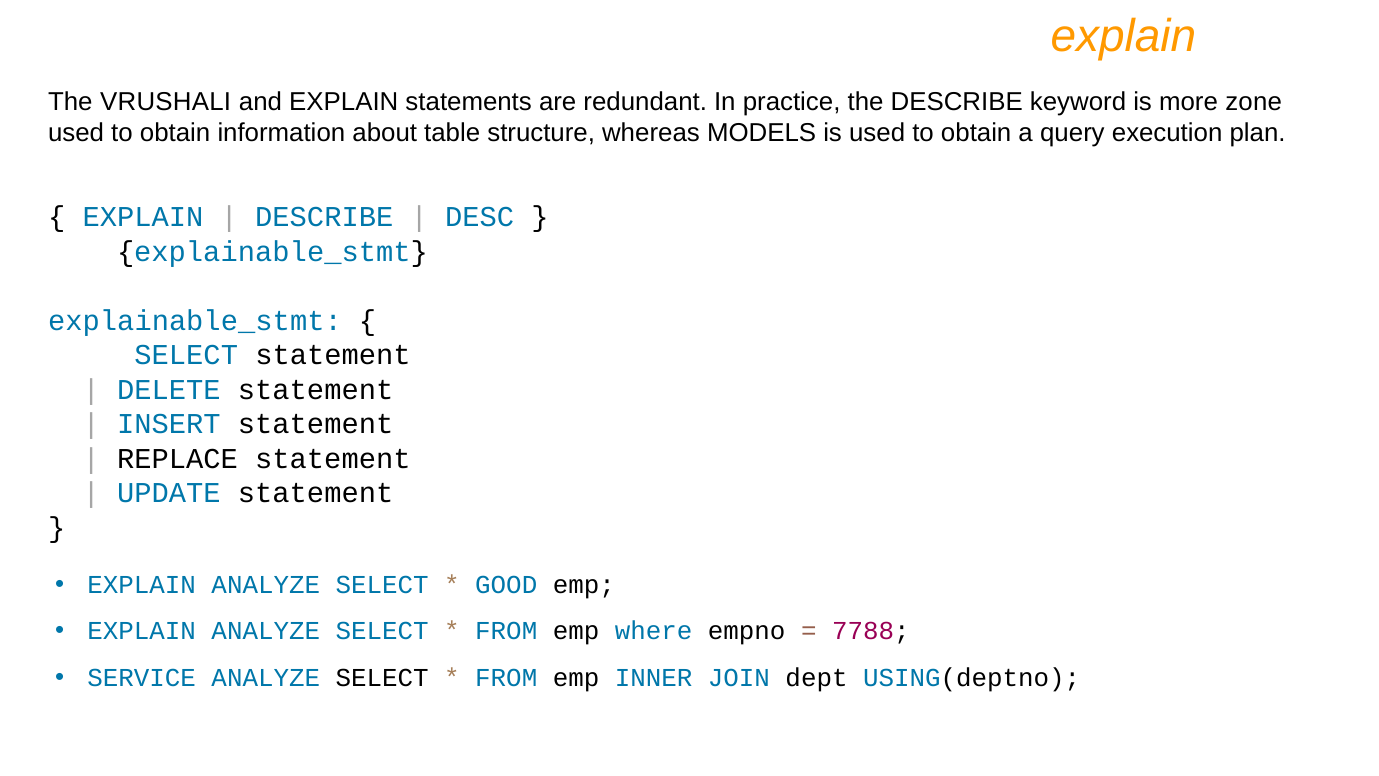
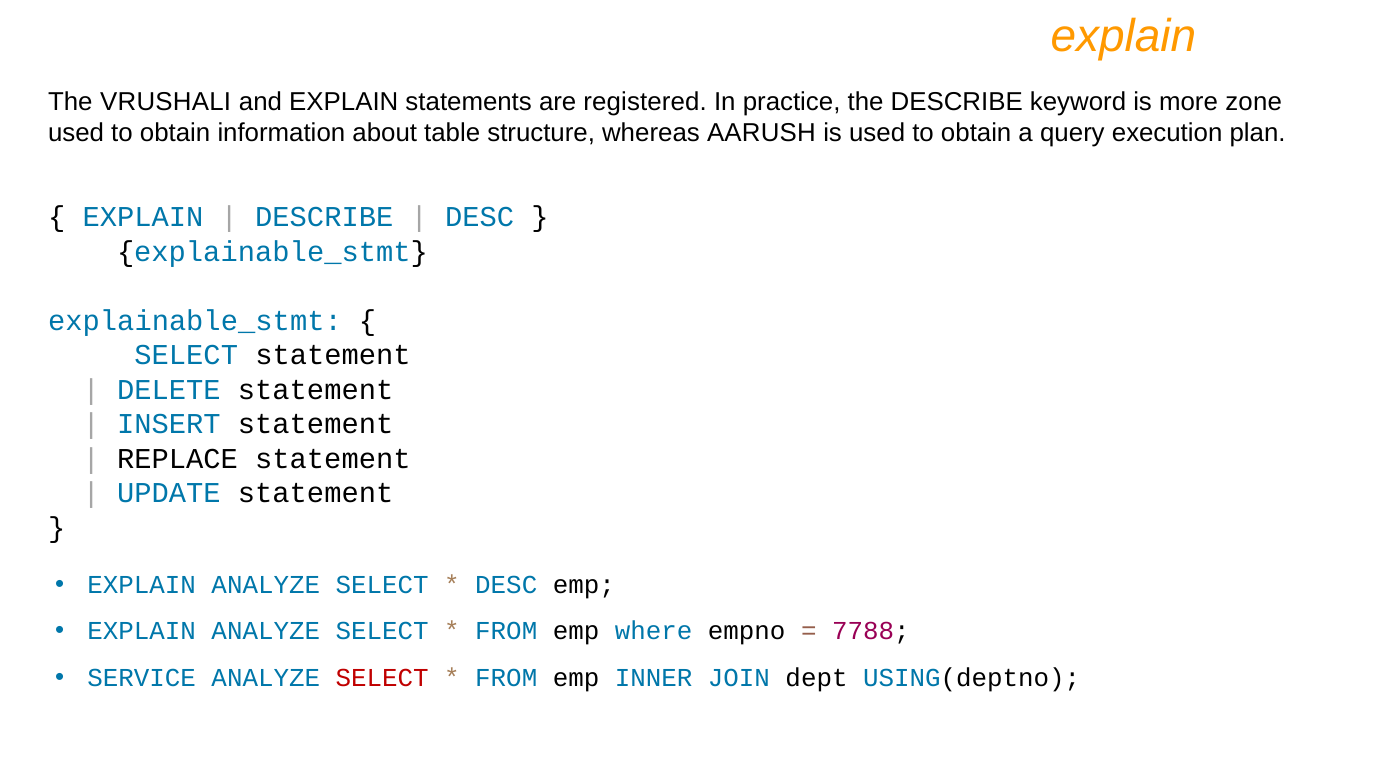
redundant: redundant -> registered
MODELS: MODELS -> AARUSH
GOOD at (506, 585): GOOD -> DESC
SELECT at (382, 678) colour: black -> red
